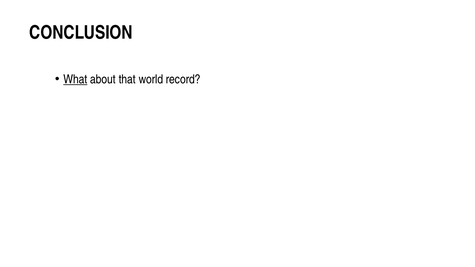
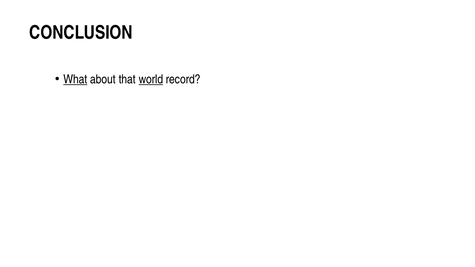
world underline: none -> present
